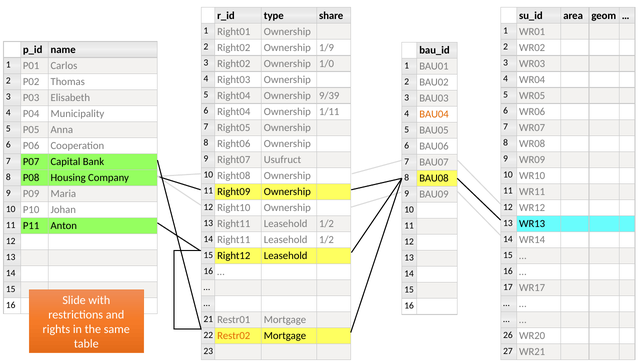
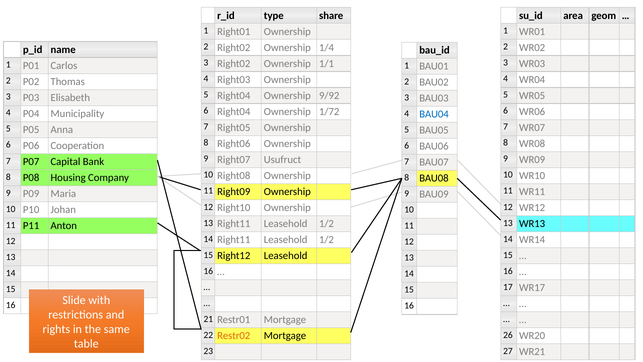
1/9: 1/9 -> 1/4
1/0: 1/0 -> 1/1
9/39: 9/39 -> 9/92
1/11: 1/11 -> 1/72
BAU04 colour: orange -> blue
